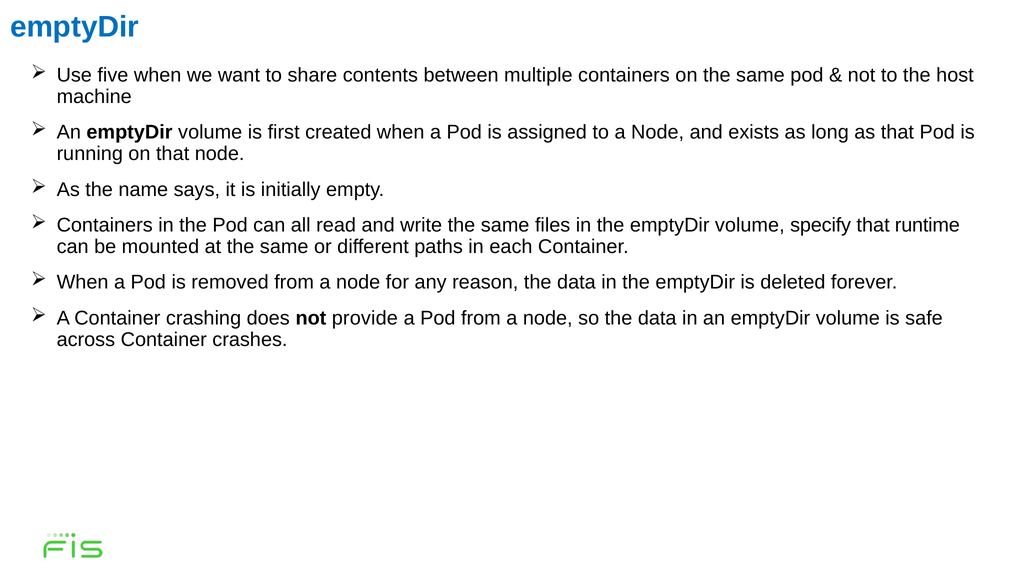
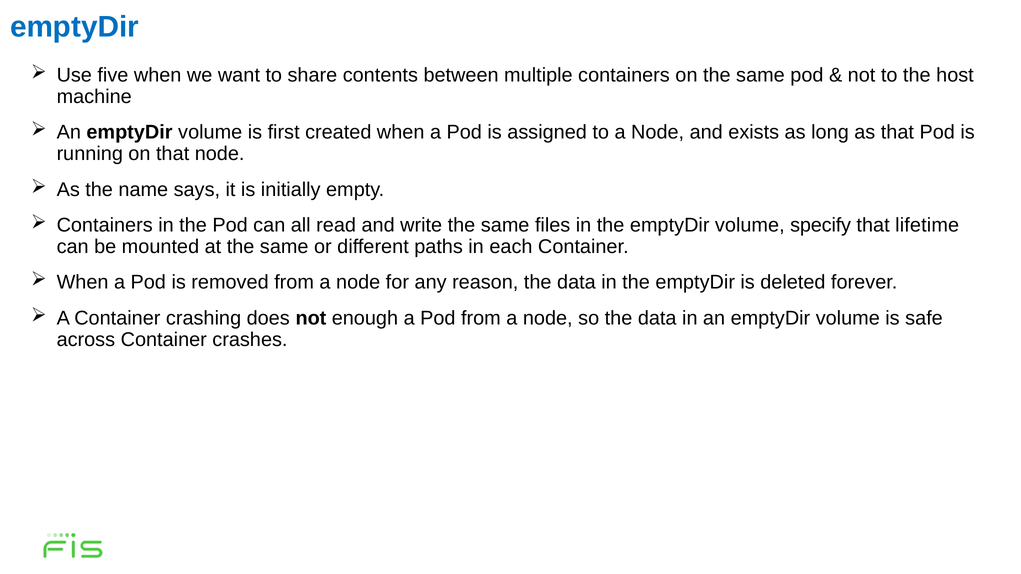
runtime: runtime -> lifetime
provide: provide -> enough
